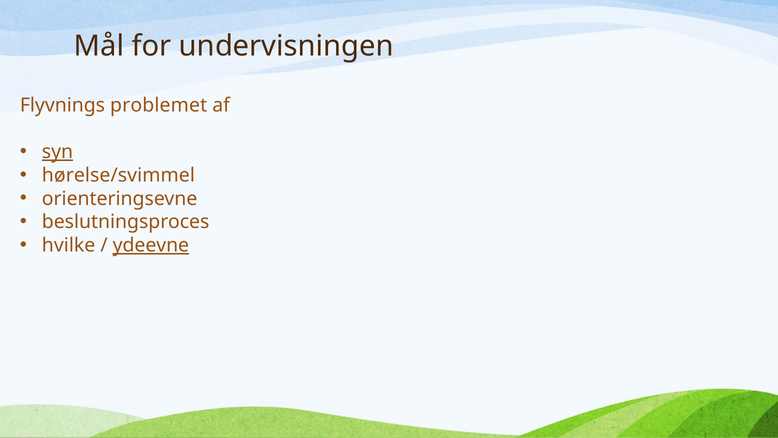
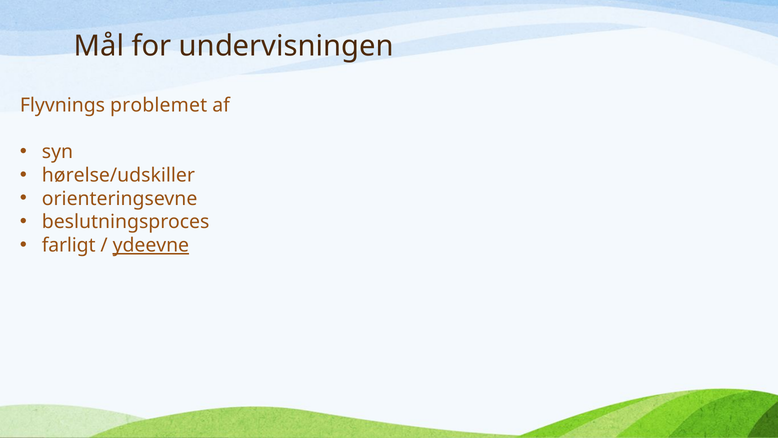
syn underline: present -> none
hørelse/svimmel: hørelse/svimmel -> hørelse/udskiller
hvilke: hvilke -> farligt
